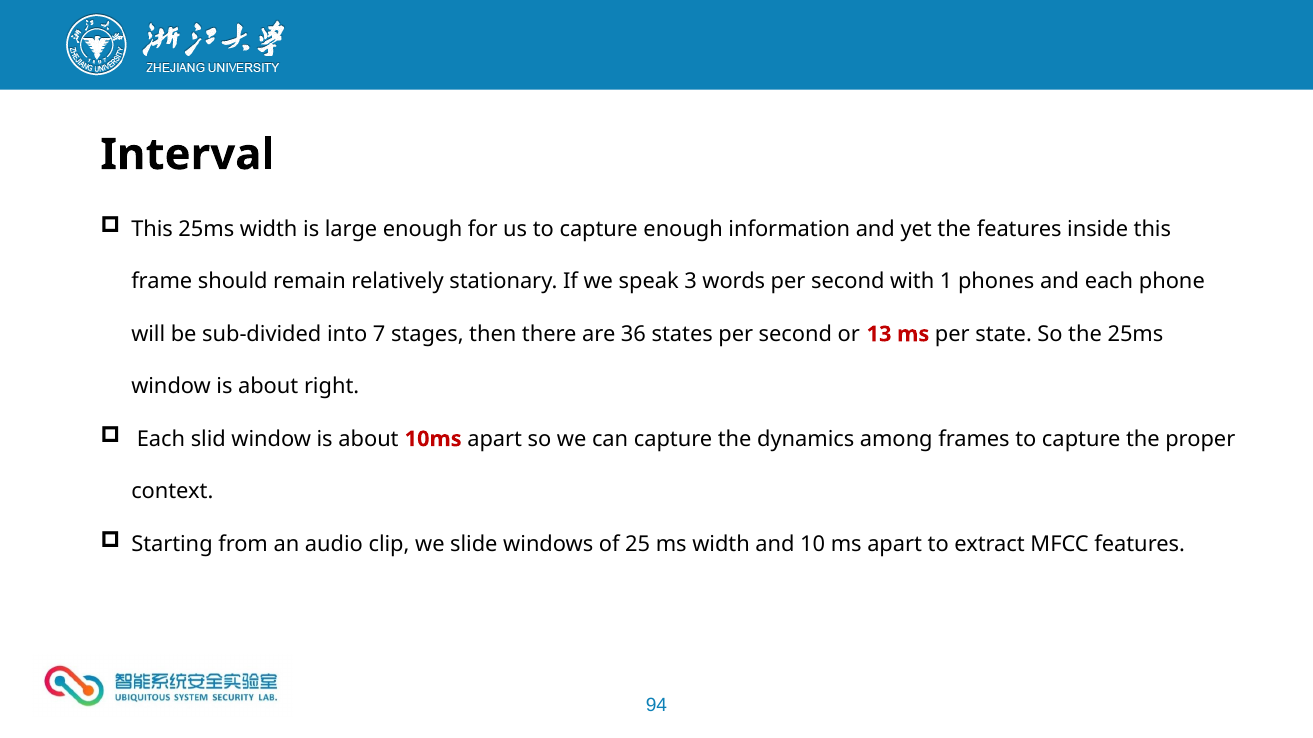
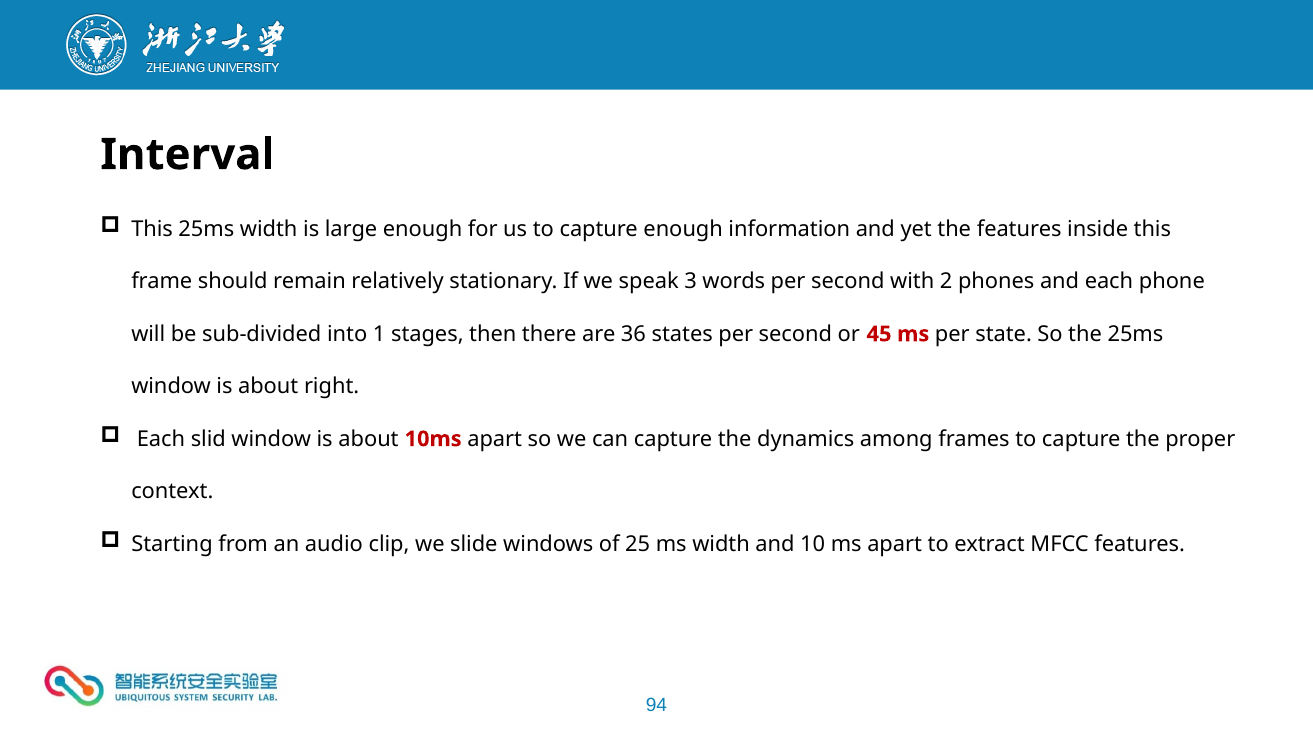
1: 1 -> 2
7: 7 -> 1
13: 13 -> 45
